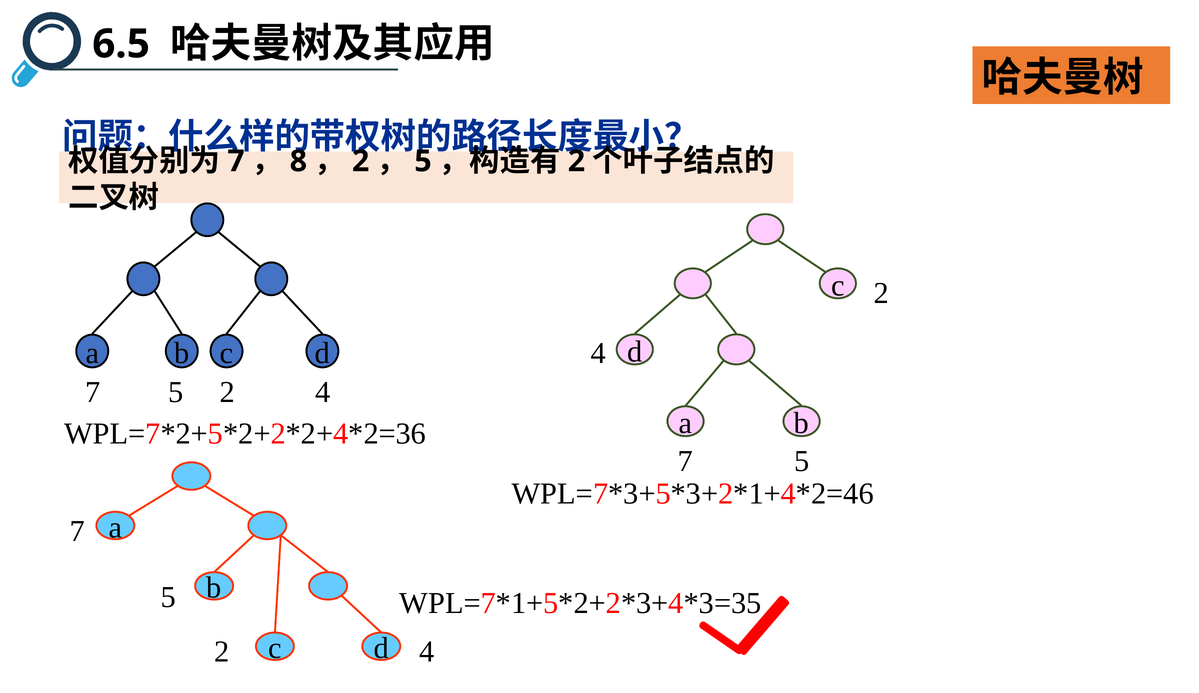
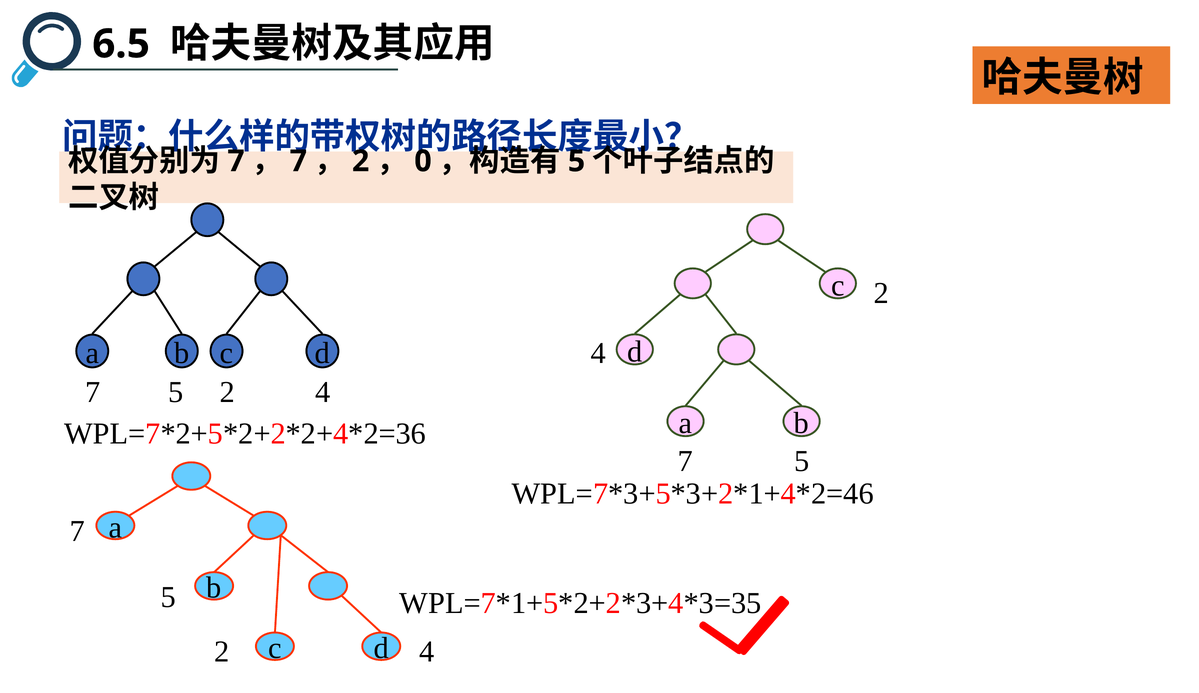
8 at (298, 161): 8 -> 7
5 at (423, 161): 5 -> 0
2 at (576, 161): 2 -> 5
